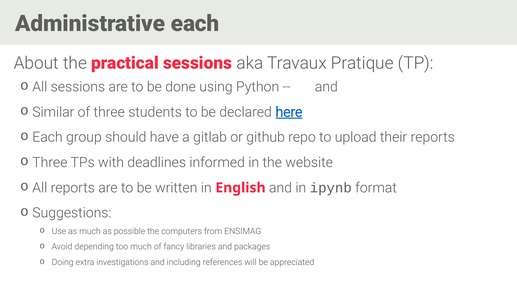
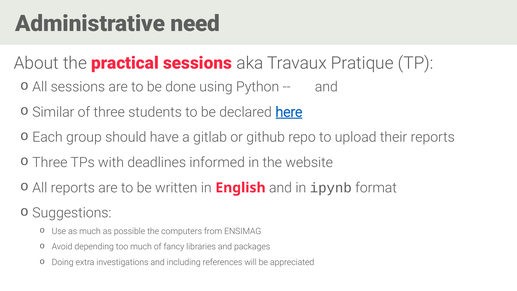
Administrative each: each -> need
